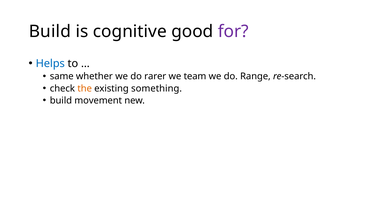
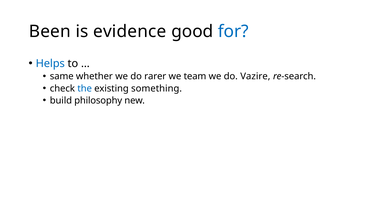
Build at (50, 32): Build -> Been
cognitive: cognitive -> evidence
for colour: purple -> blue
Range: Range -> Vazire
the colour: orange -> blue
movement: movement -> philosophy
